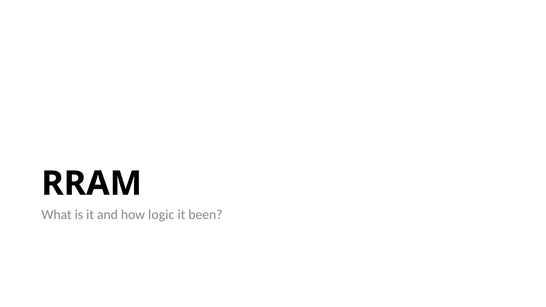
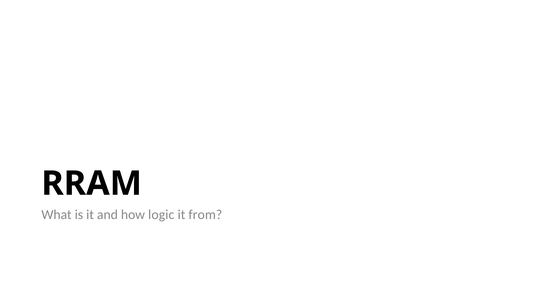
been: been -> from
